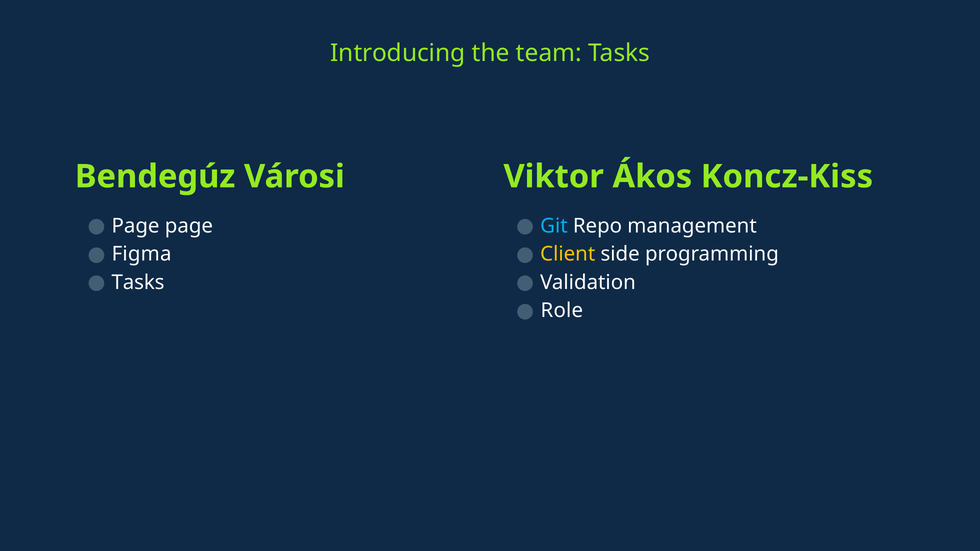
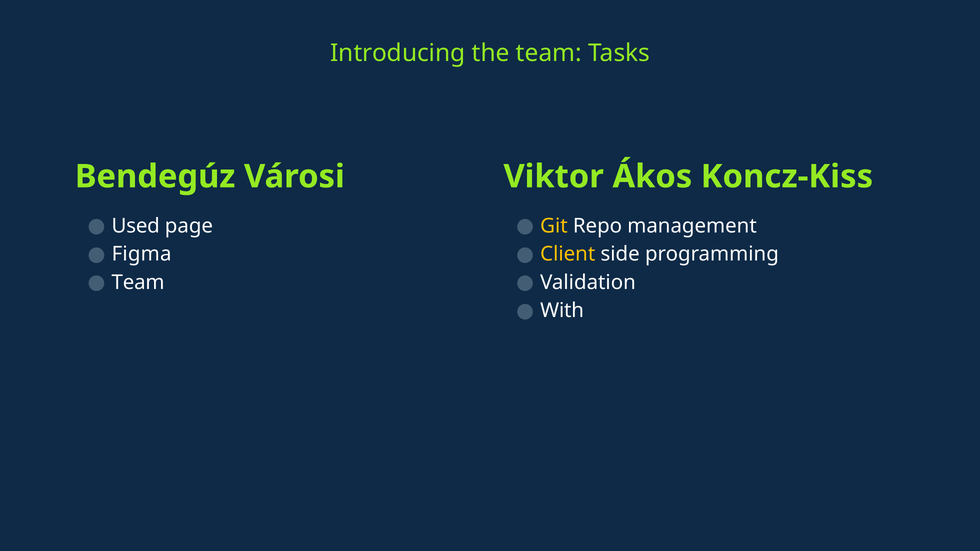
Page at (136, 226): Page -> Used
Git colour: light blue -> yellow
Tasks at (138, 282): Tasks -> Team
Role: Role -> With
